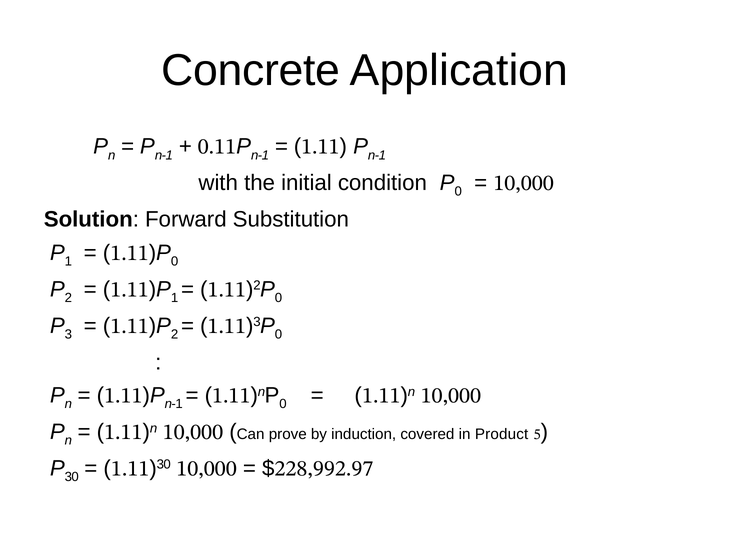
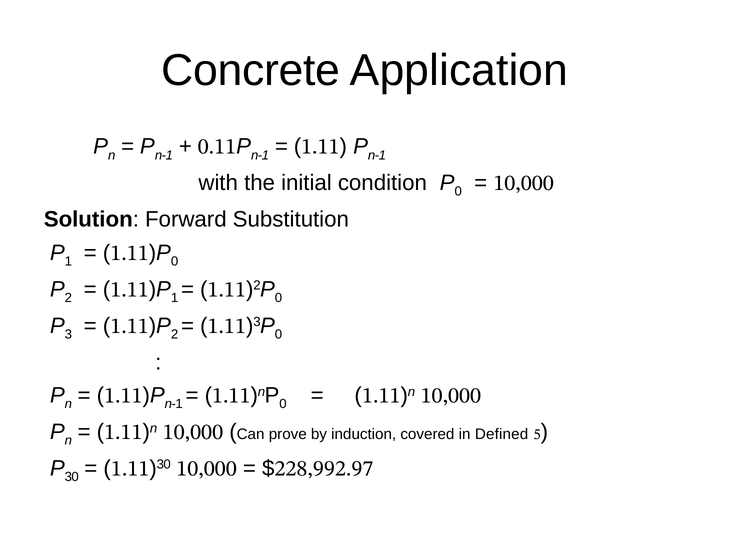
Product: Product -> Defined
